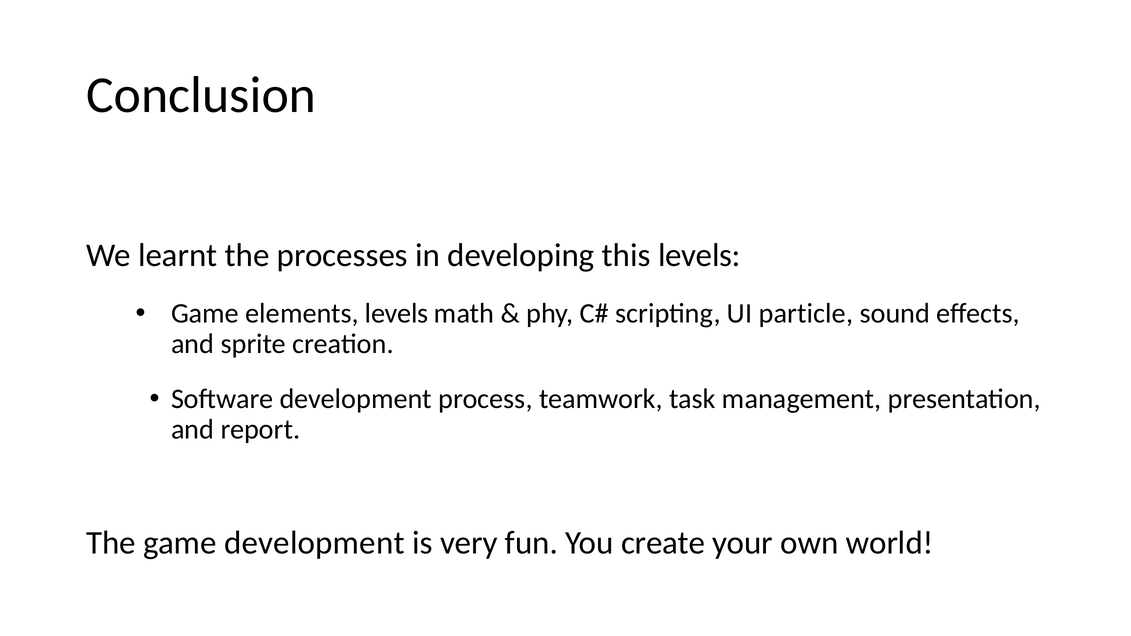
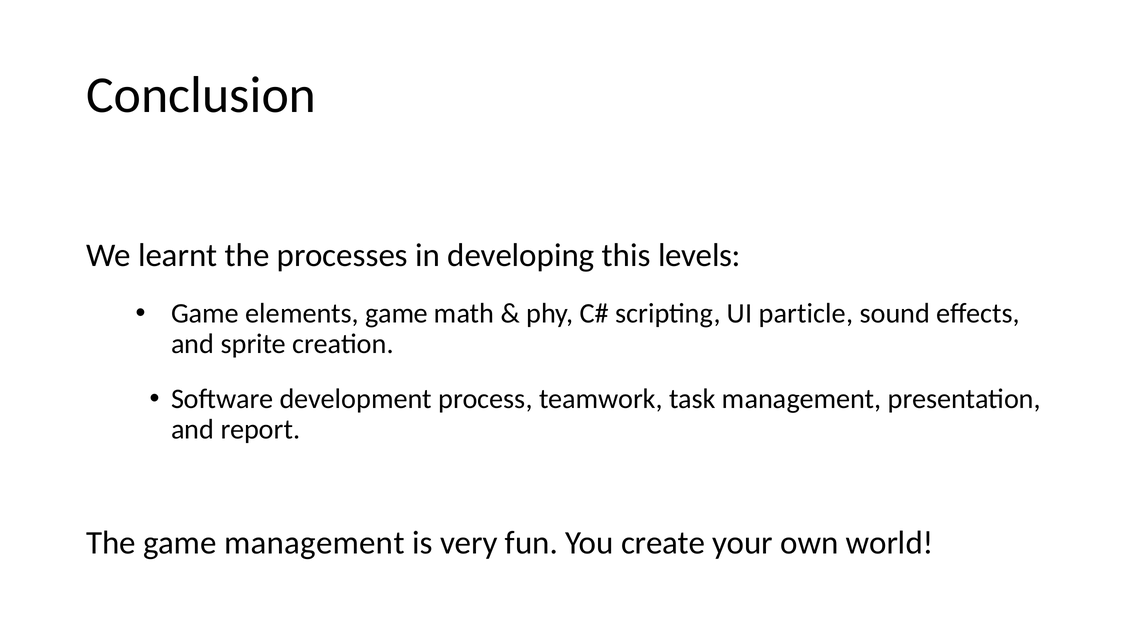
elements levels: levels -> game
game development: development -> management
